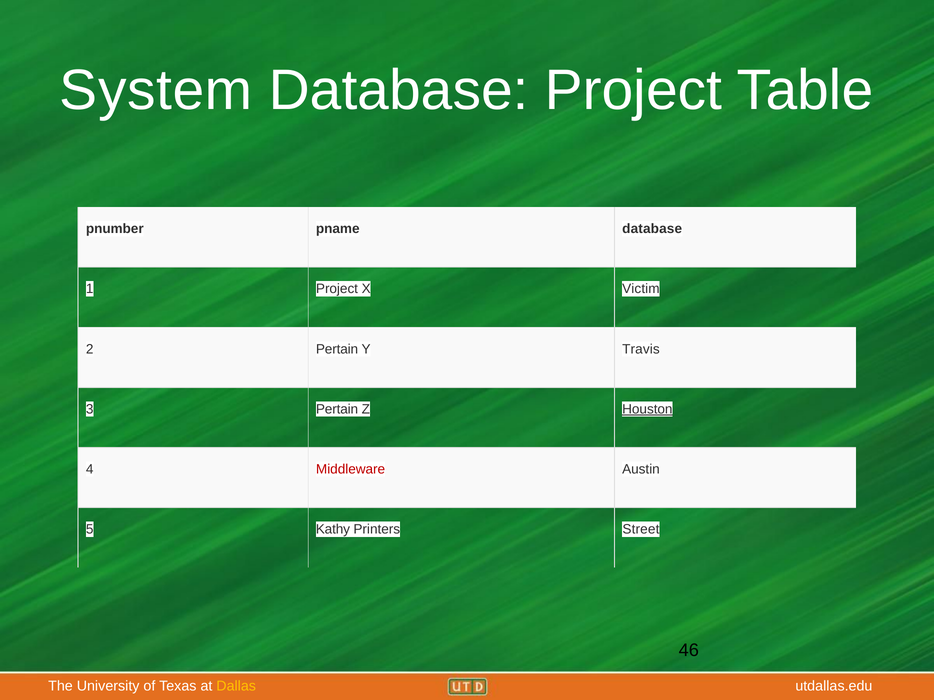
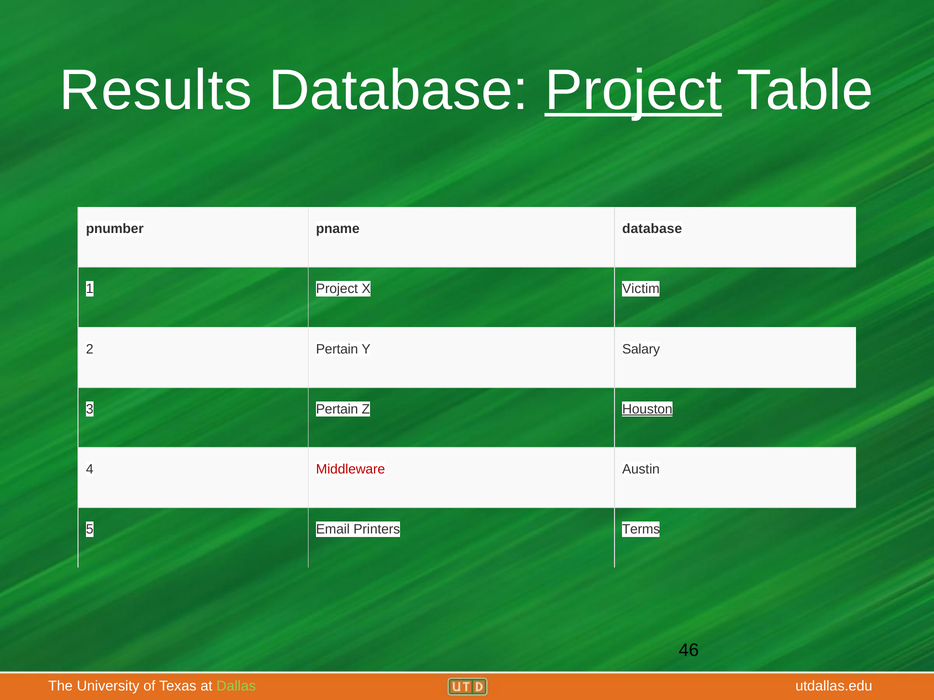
System: System -> Results
Project at (633, 90) underline: none -> present
Travis: Travis -> Salary
Kathy: Kathy -> Email
Street: Street -> Terms
Dallas colour: yellow -> light green
